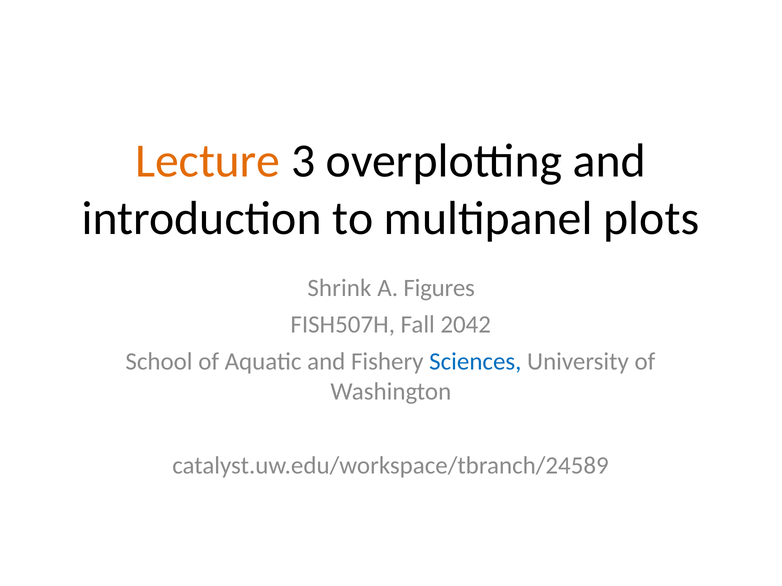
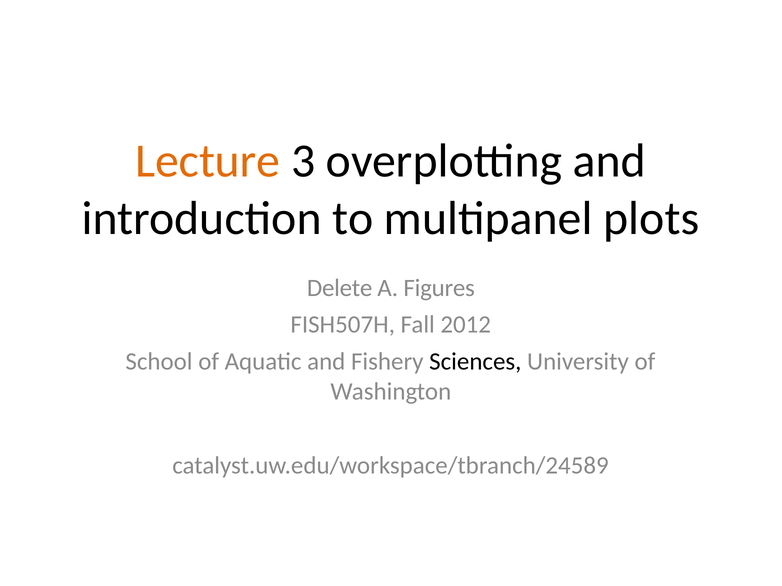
Shrink: Shrink -> Delete
2042: 2042 -> 2012
Sciences colour: blue -> black
